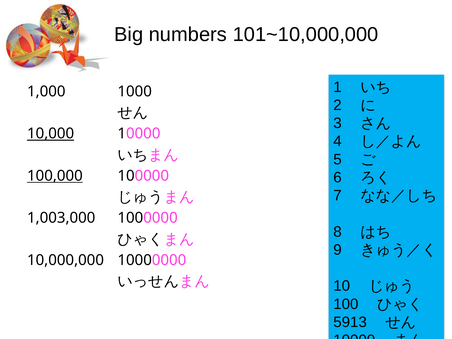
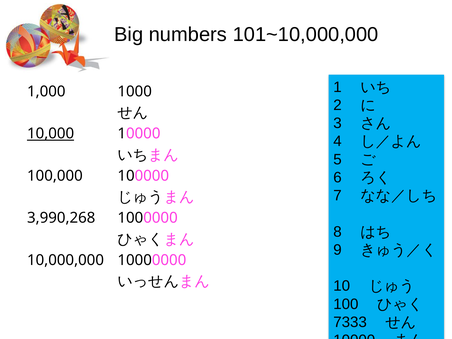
100,000 underline: present -> none
1,003,000: 1,003,000 -> 3,990,268
5913: 5913 -> 7333
